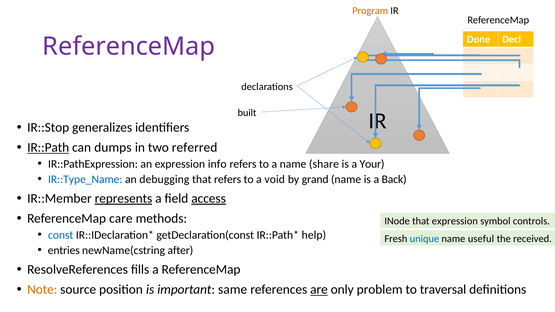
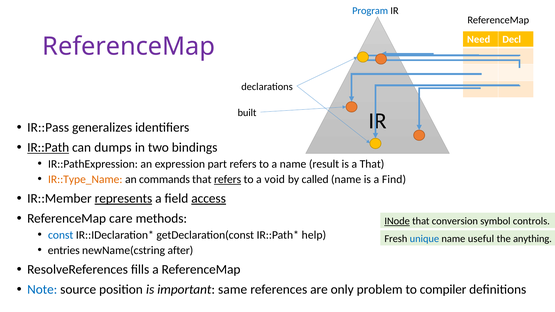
Program colour: orange -> blue
Done: Done -> Need
IR::Stop: IR::Stop -> IR::Pass
referred: referred -> bindings
info: info -> part
share: share -> result
a Your: Your -> That
IR::Type_Name colour: blue -> orange
debugging: debugging -> commands
refers at (228, 179) underline: none -> present
grand: grand -> called
Back: Back -> Find
INode underline: none -> present
that expression: expression -> conversion
received: received -> anything
Note colour: orange -> blue
are underline: present -> none
traversal: traversal -> compiler
